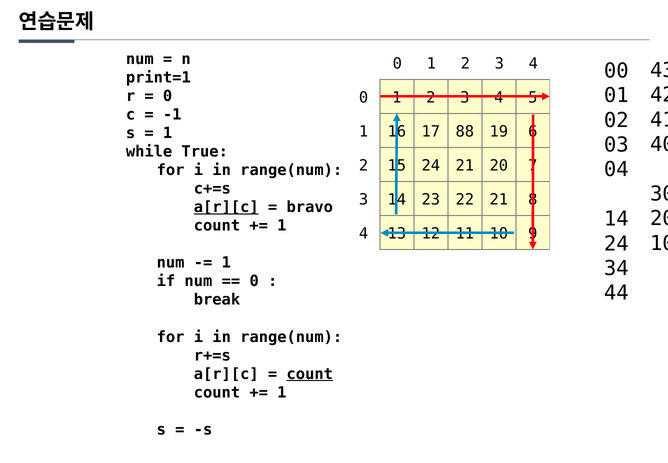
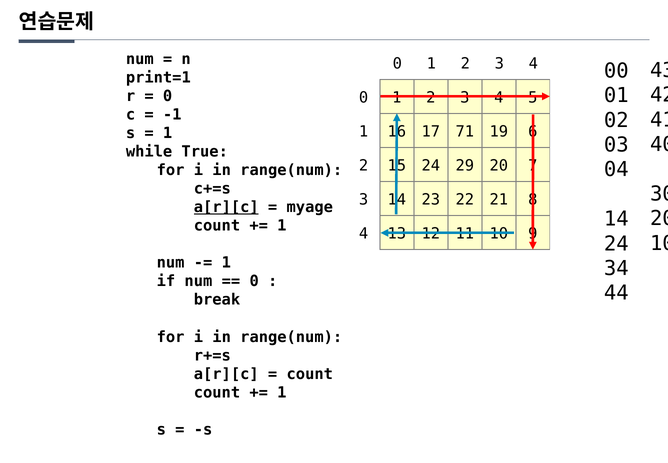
88: 88 -> 71
24 21: 21 -> 29
bravo: bravo -> myage
count at (310, 374) underline: present -> none
